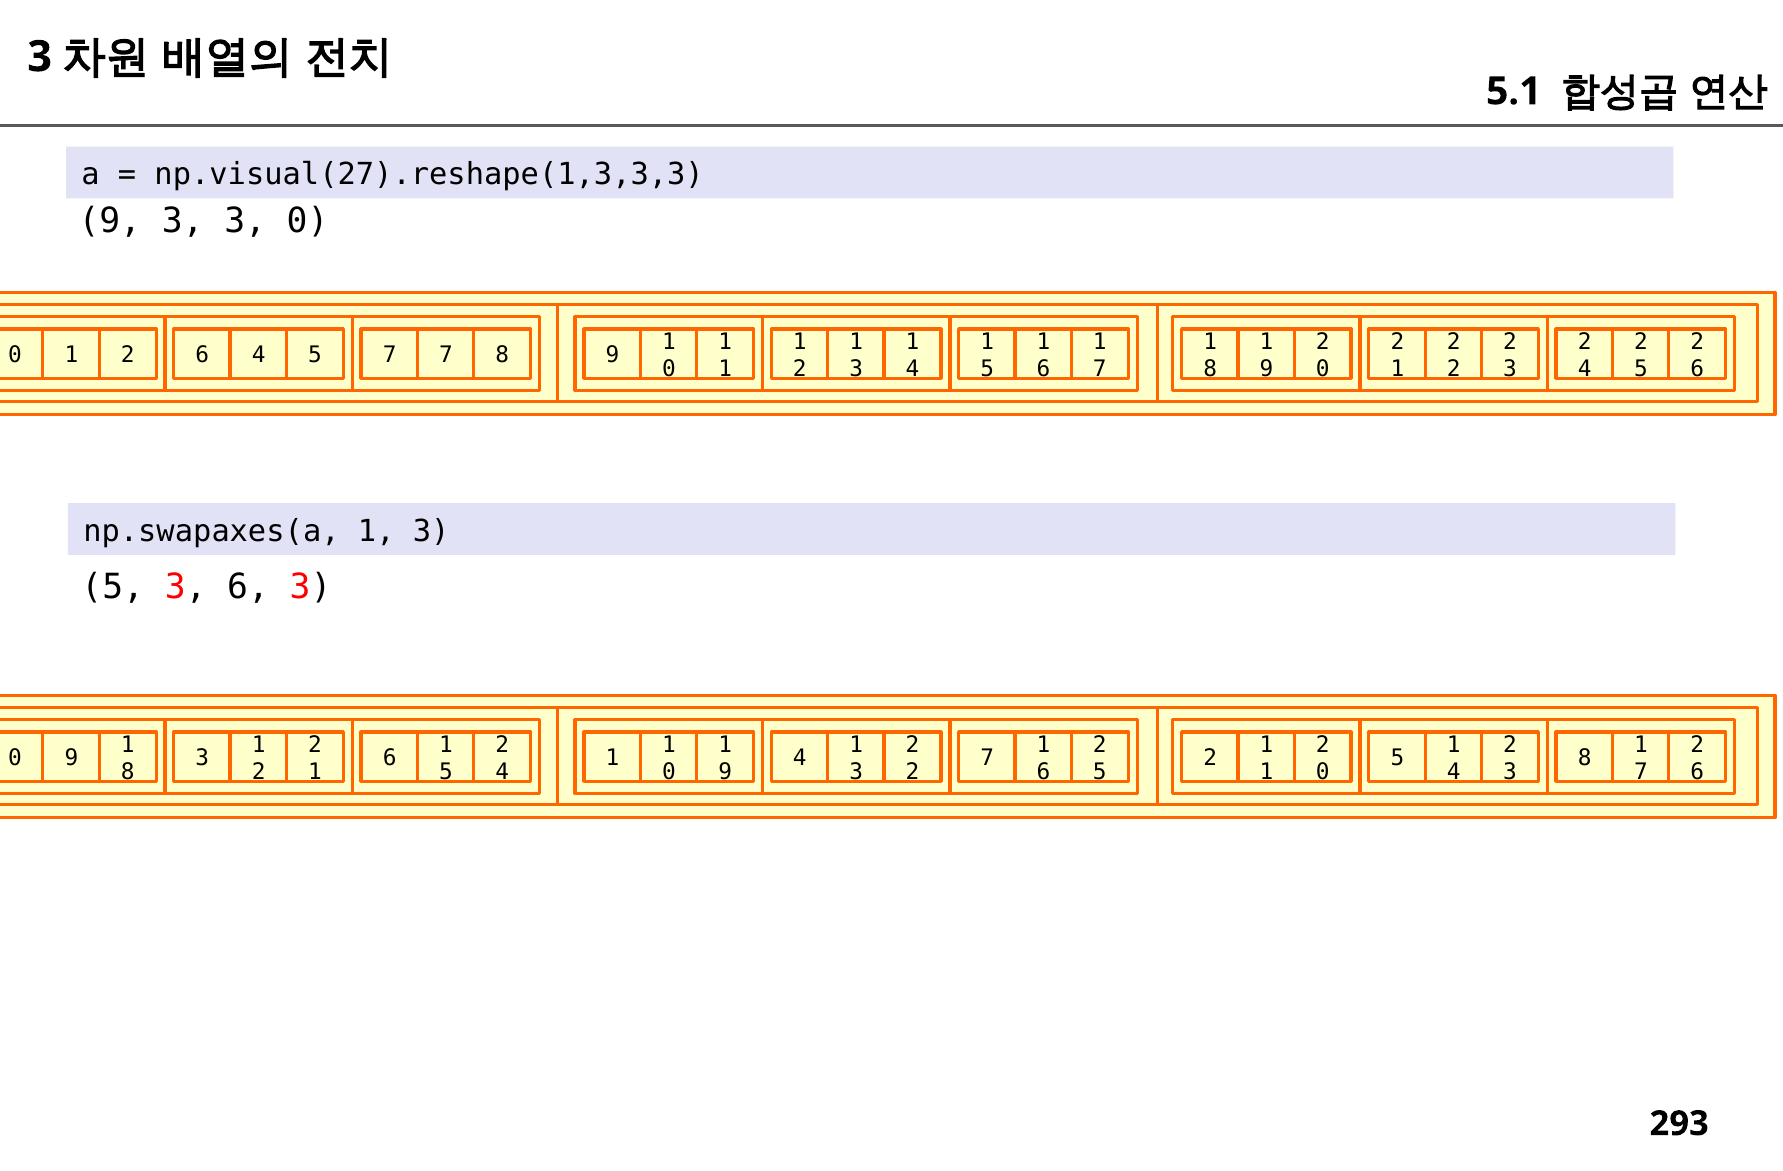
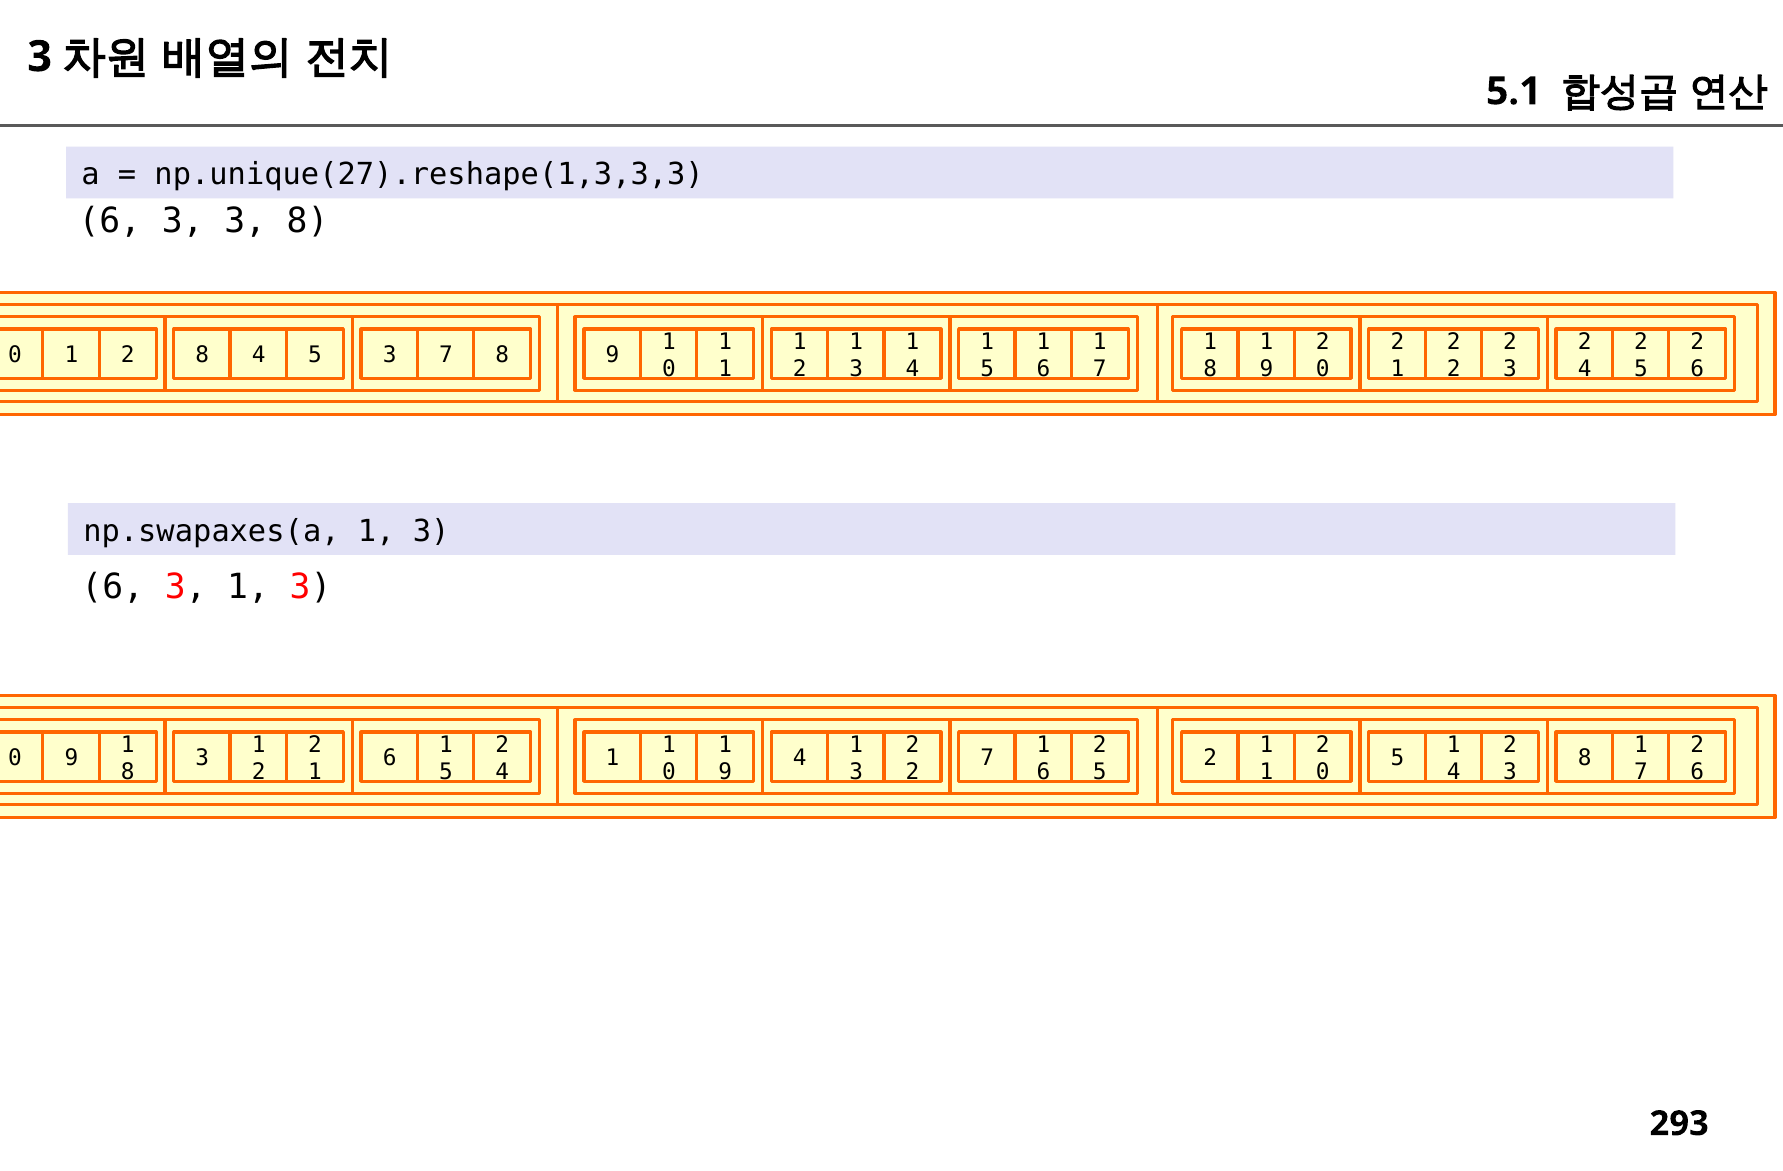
np.visual(27).reshape(1,3,3,3: np.visual(27).reshape(1,3,3,3 -> np.unique(27).reshape(1,3,3,3
9 at (110, 221): 9 -> 6
3 3 0: 0 -> 8
1 2 6: 6 -> 8
5 7: 7 -> 3
5 at (113, 588): 5 -> 6
6 at (248, 588): 6 -> 1
